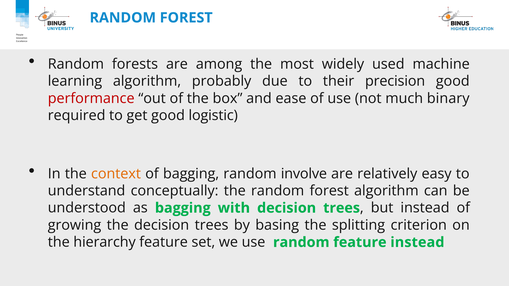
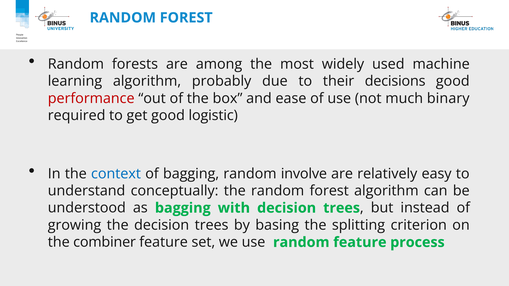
precision: precision -> decisions
context colour: orange -> blue
hierarchy: hierarchy -> combiner
feature instead: instead -> process
